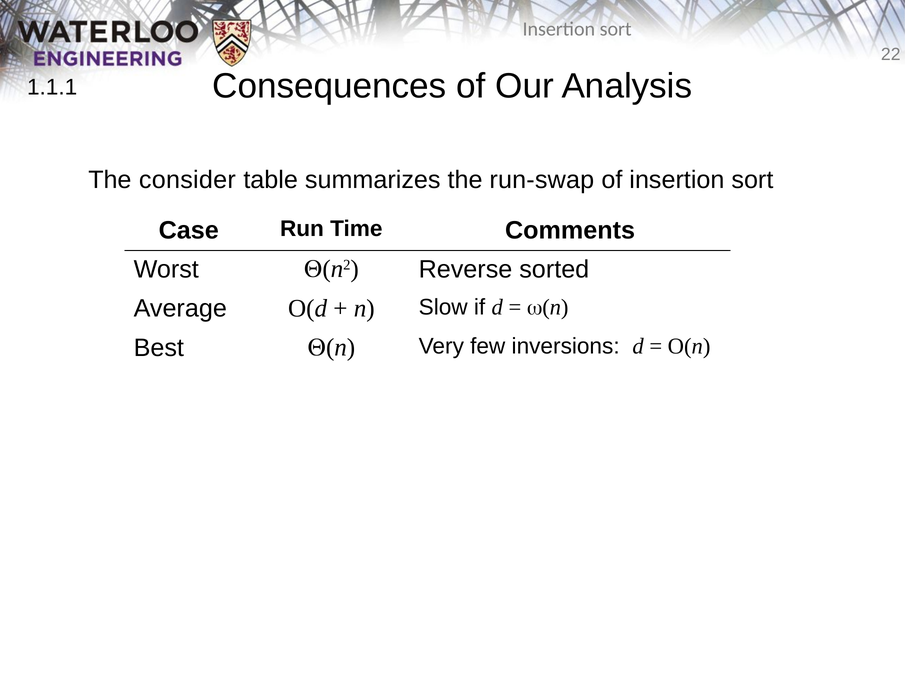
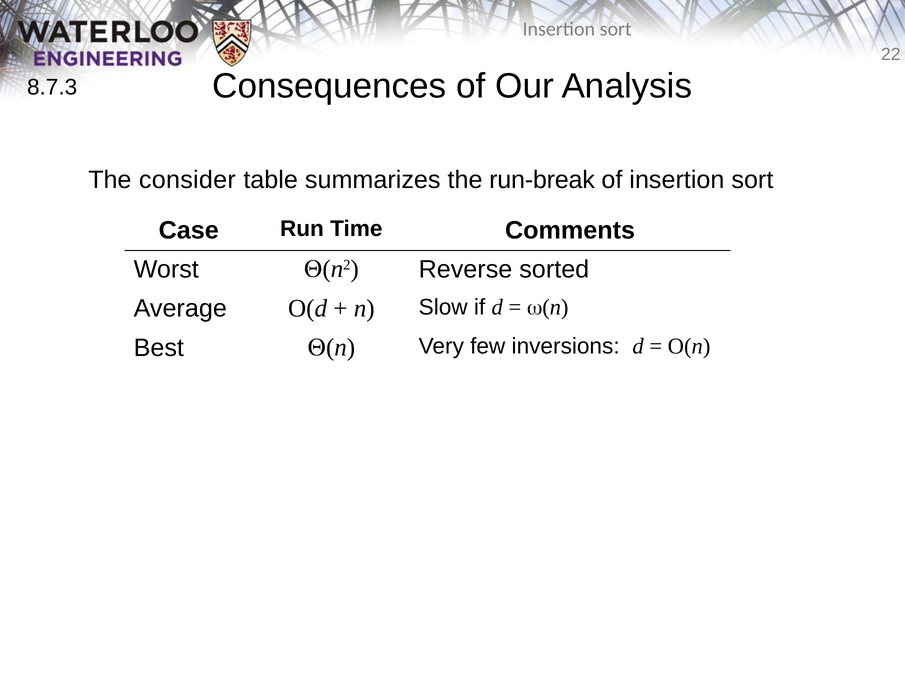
1.1.1: 1.1.1 -> 8.7.3
run-swap: run-swap -> run-break
